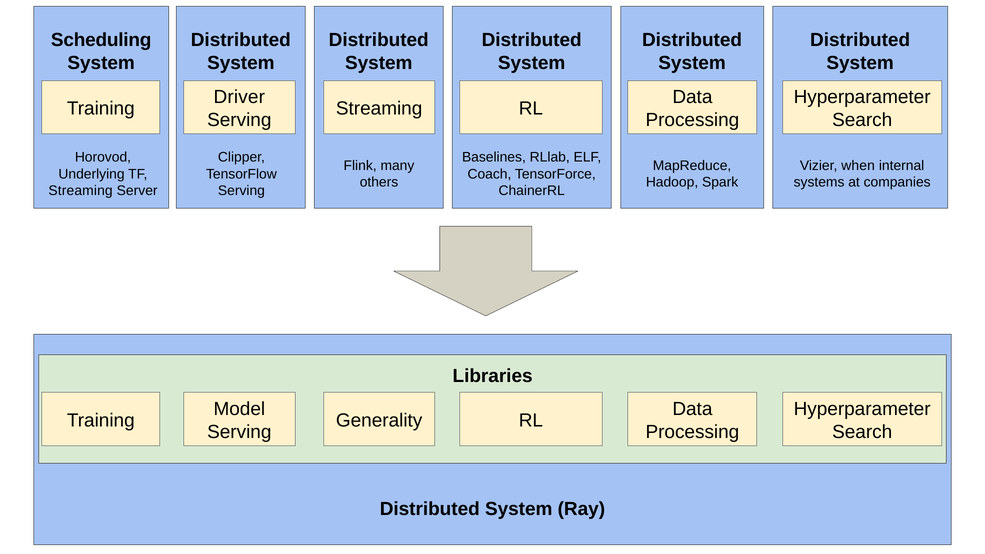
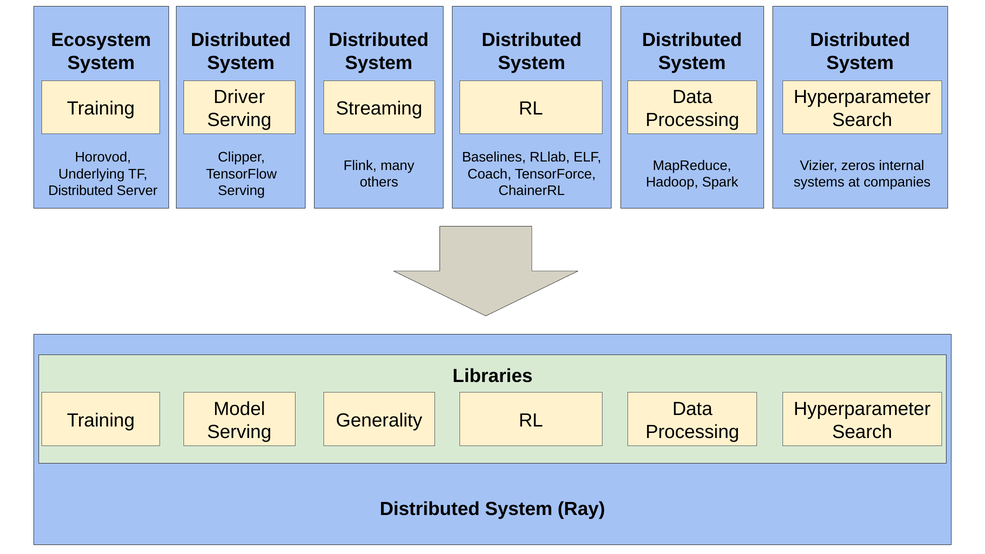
Scheduling: Scheduling -> Ecosystem
when: when -> zeros
Streaming at (81, 191): Streaming -> Distributed
